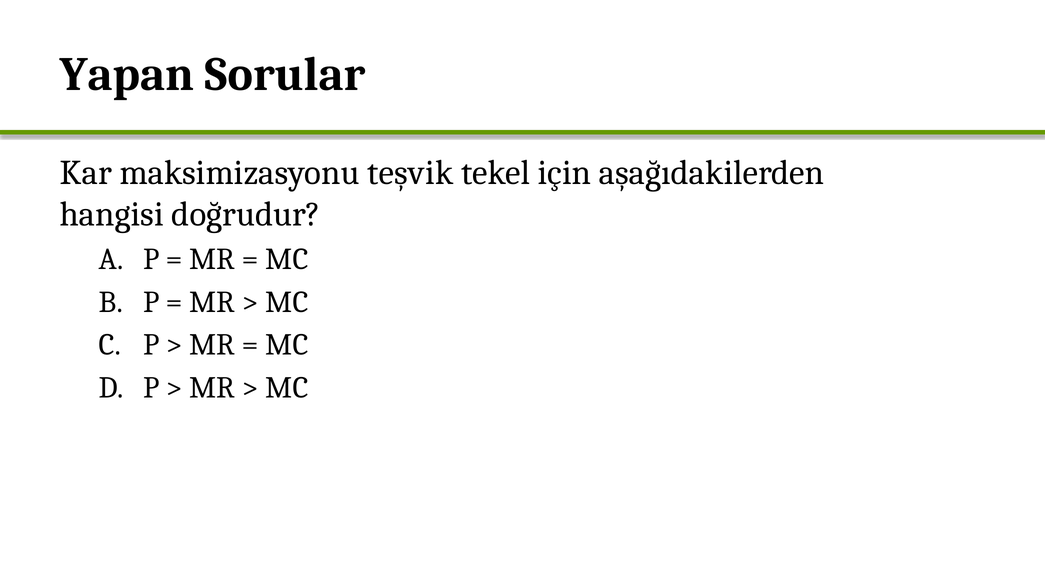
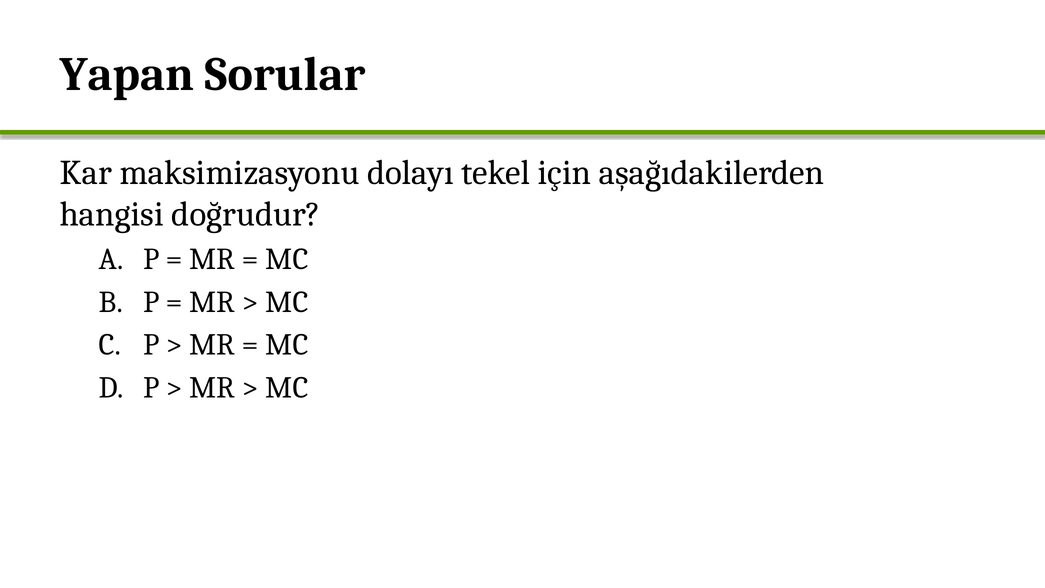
teşvik: teşvik -> dolayı
